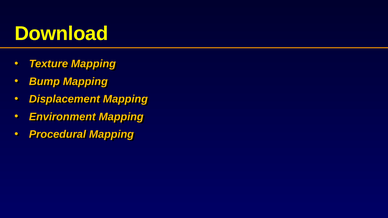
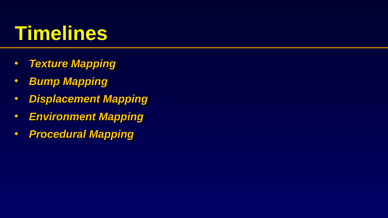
Download: Download -> Timelines
